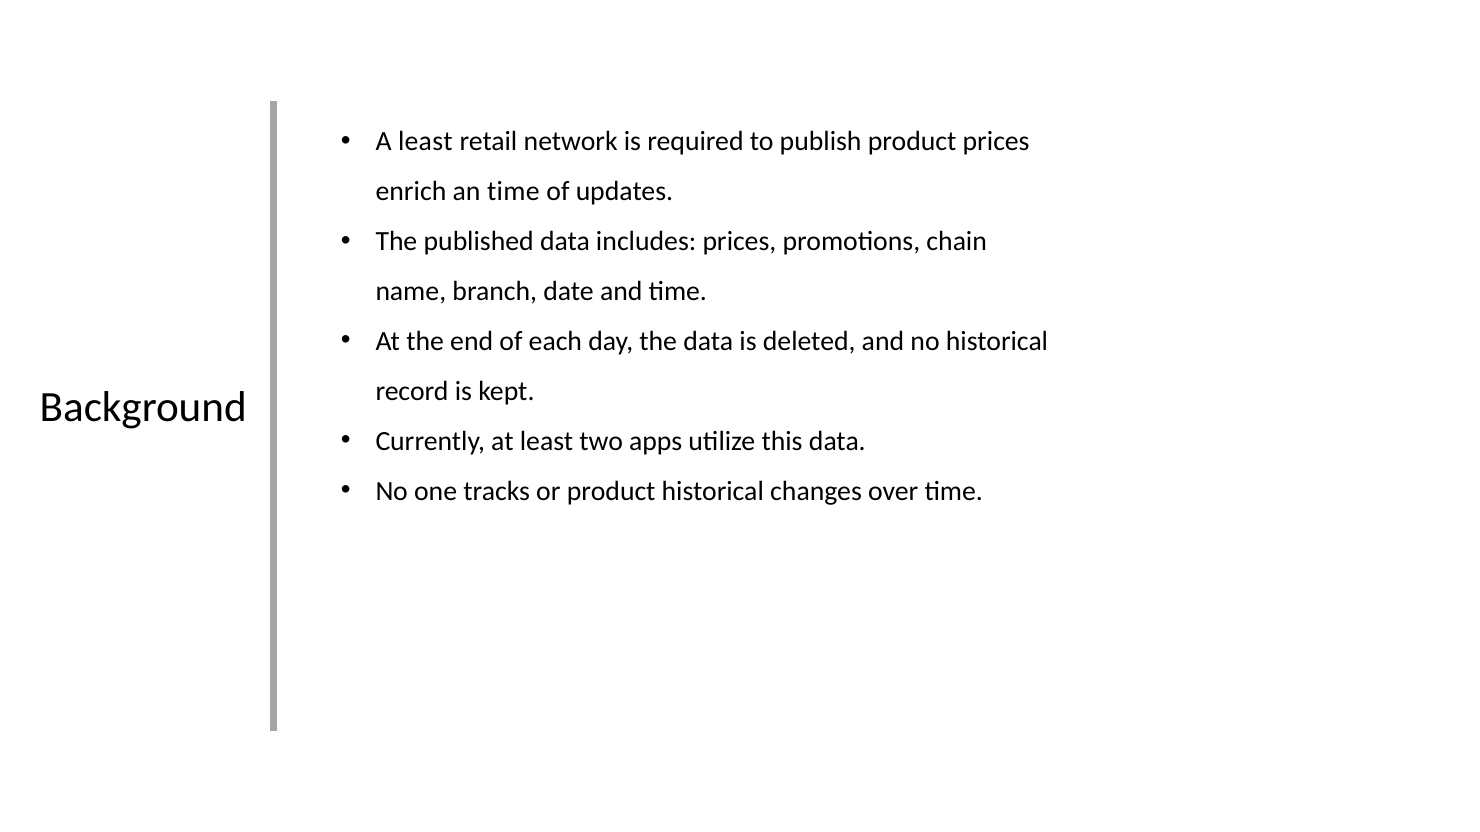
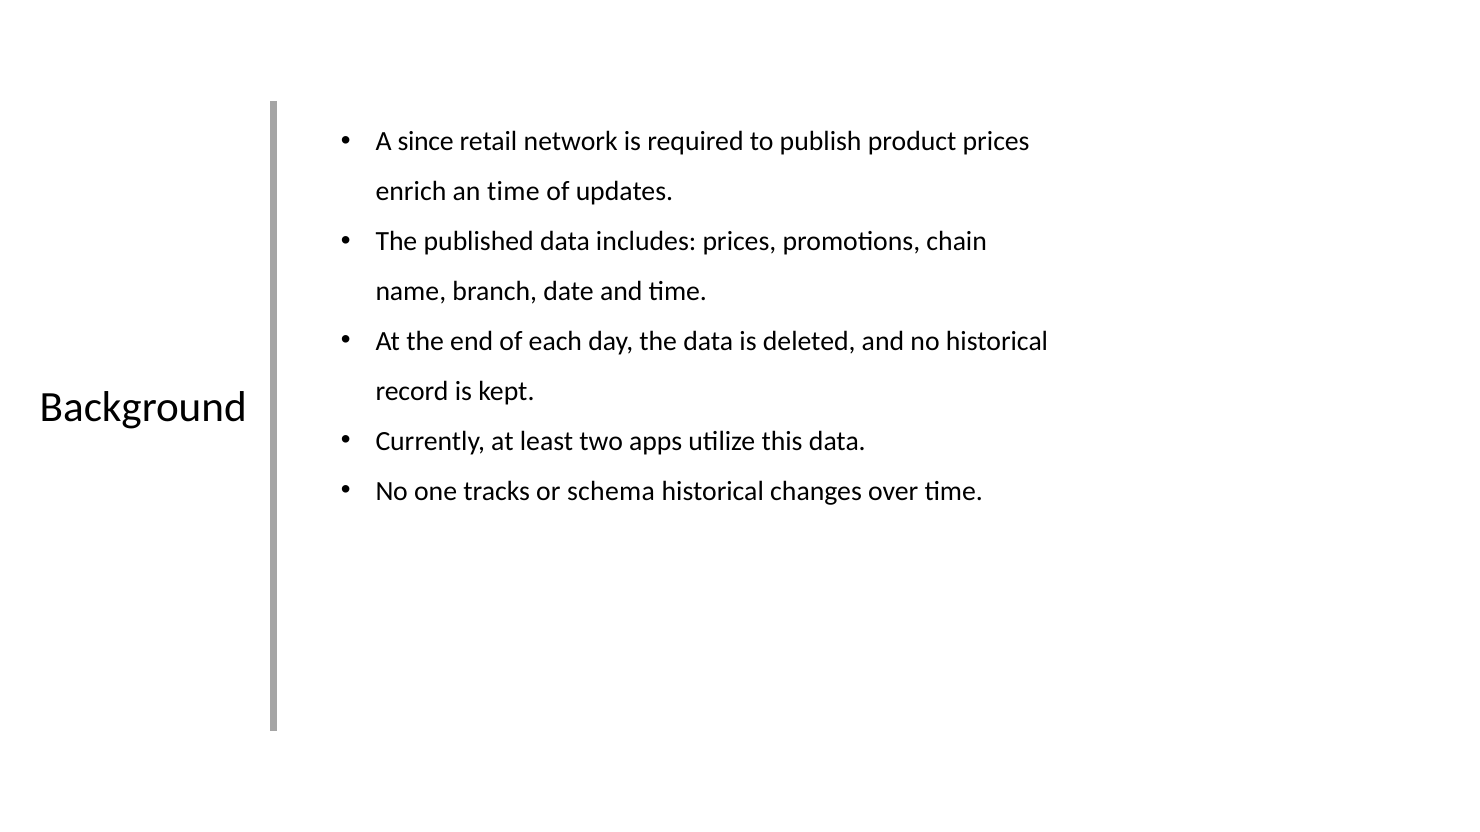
A least: least -> since
or product: product -> schema
